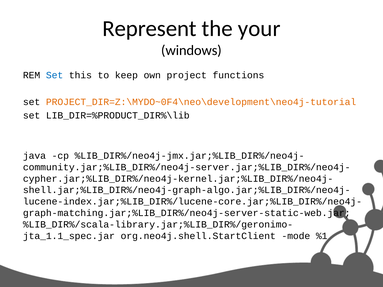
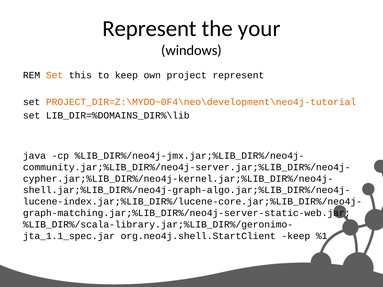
Set at (55, 75) colour: blue -> orange
project functions: functions -> represent
LIB_DIR=%PRODUCT_DIR%\lib: LIB_DIR=%PRODUCT_DIR%\lib -> LIB_DIR=%DOMAINS_DIR%\lib
org.neo4j.shell.StartClient mode: mode -> keep
